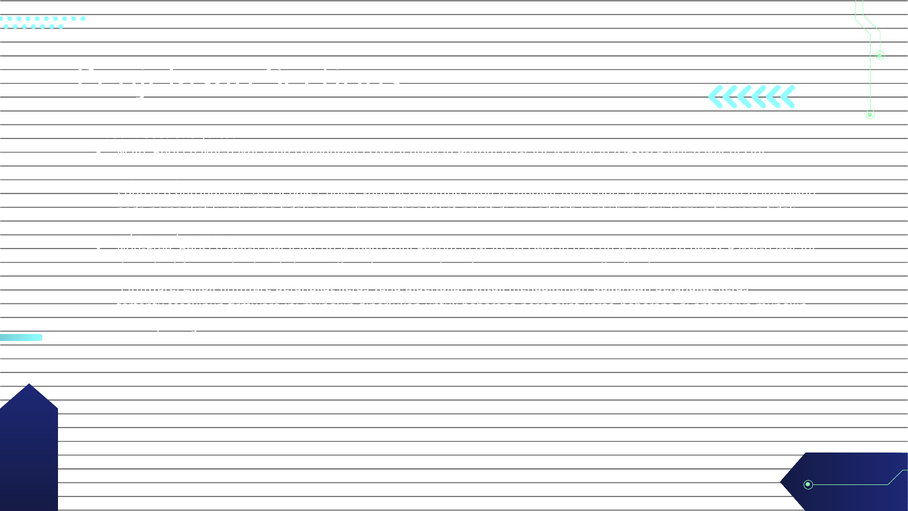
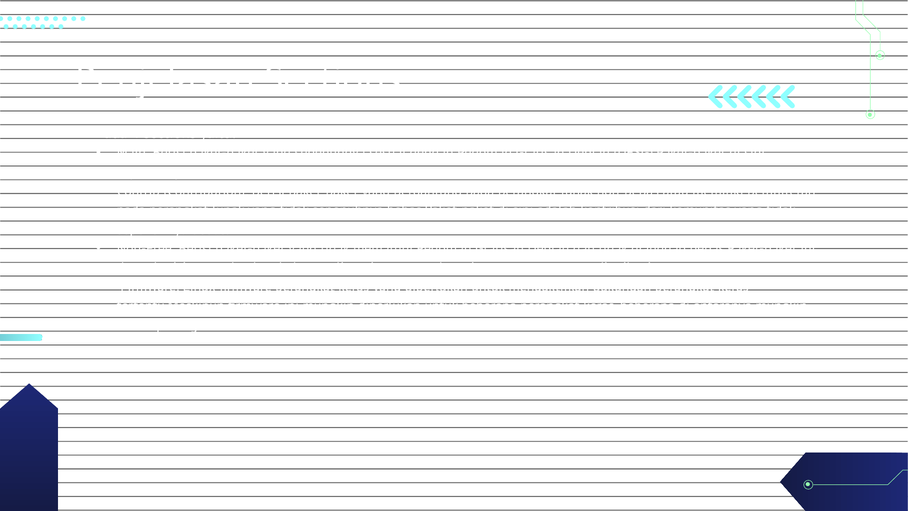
instalasikan: instalasikan -> pemfilteran
